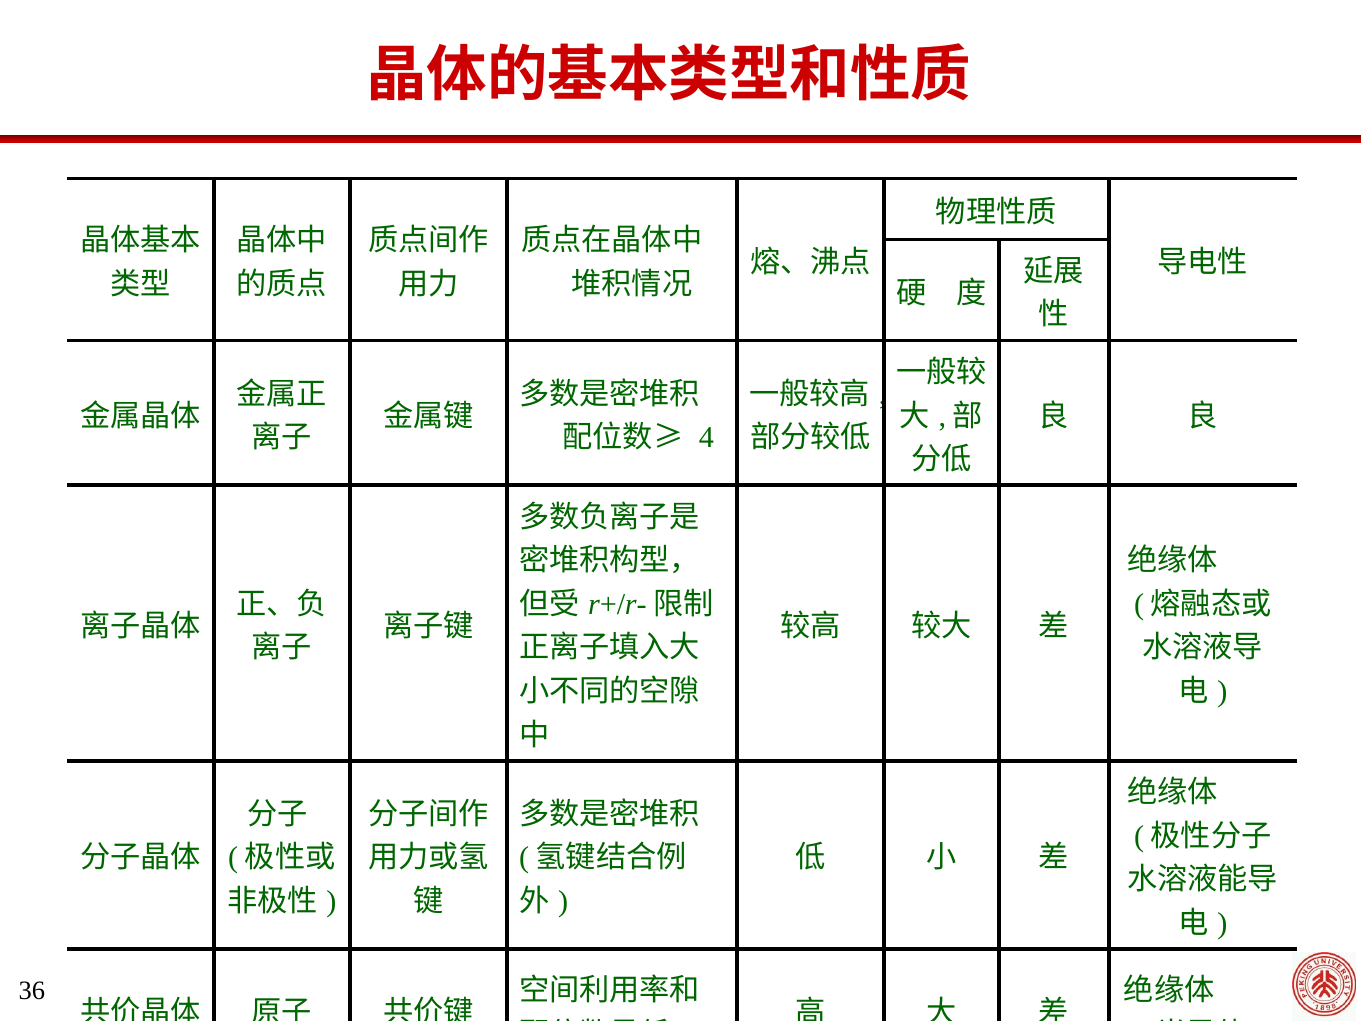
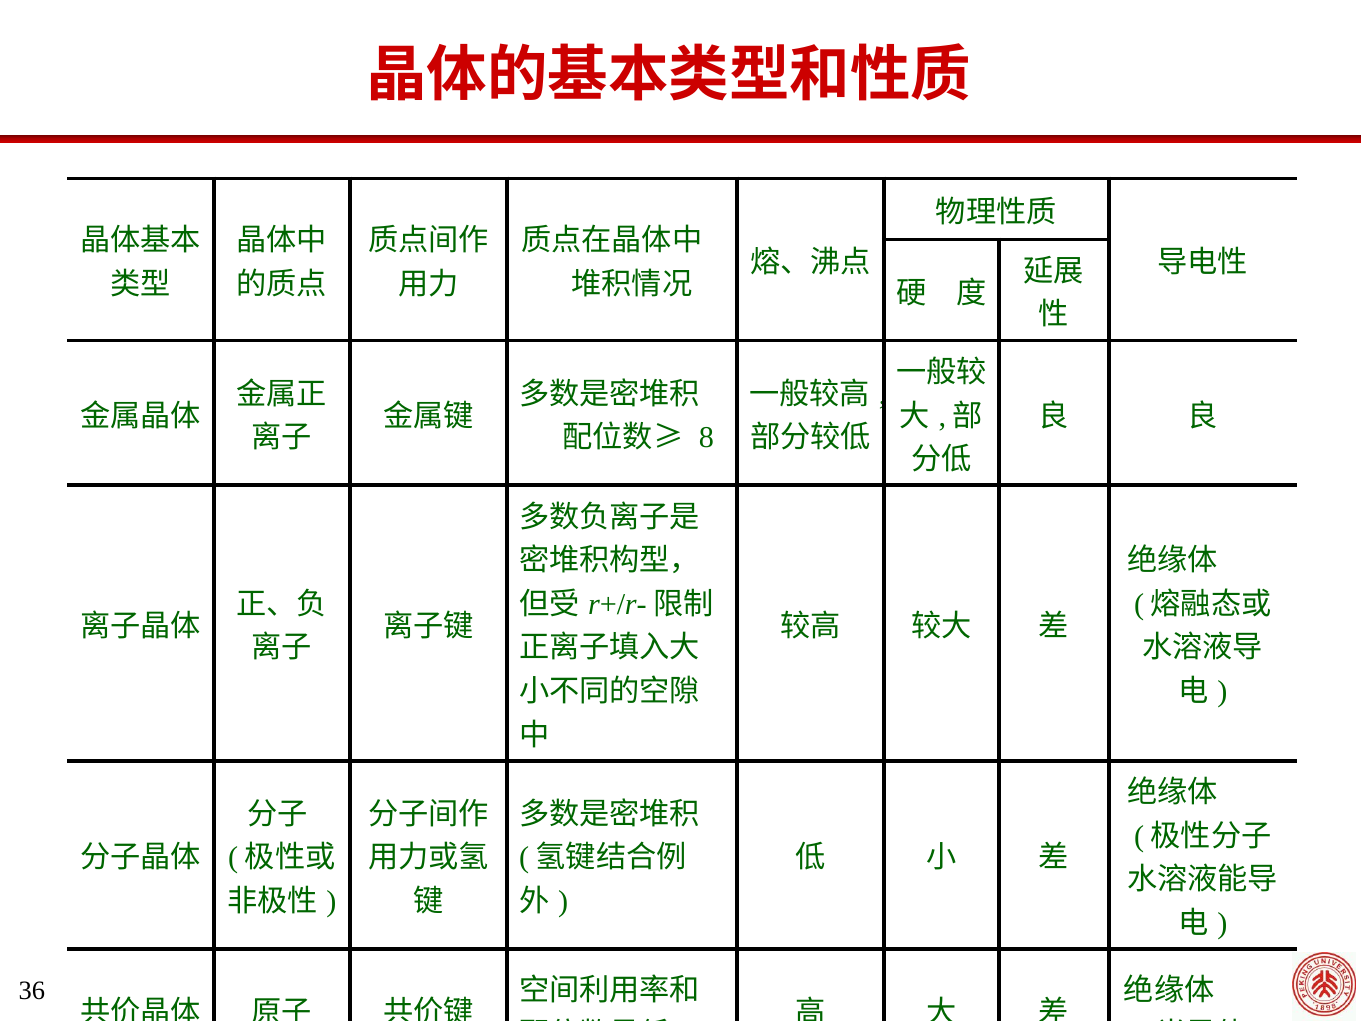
4: 4 -> 8
